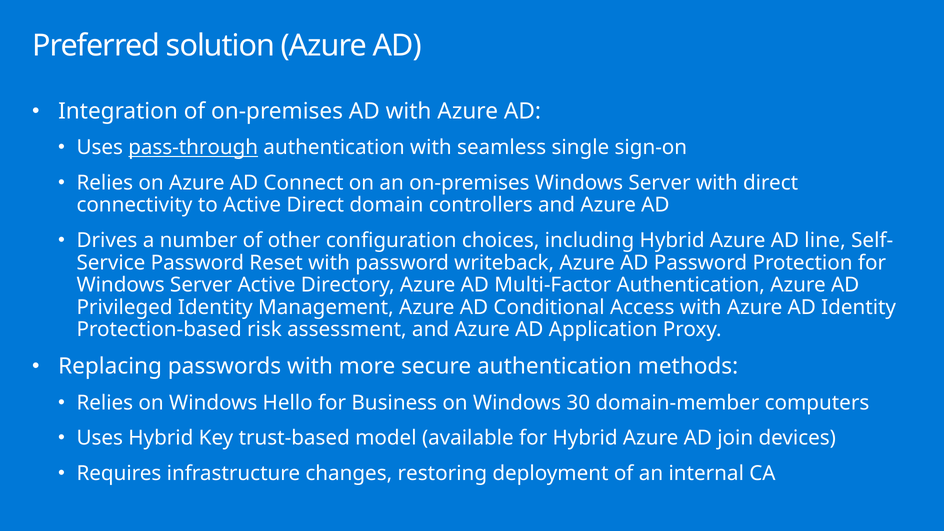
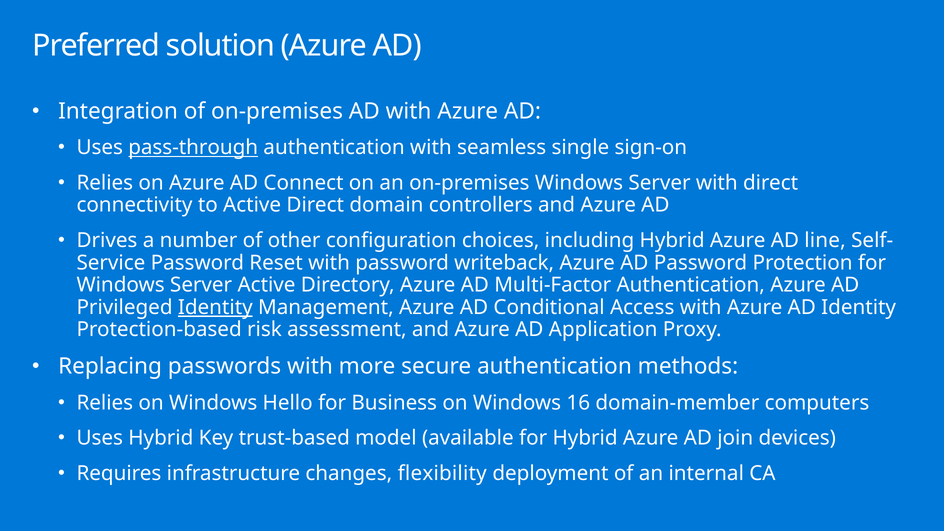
Identity at (215, 307) underline: none -> present
30: 30 -> 16
restoring: restoring -> flexibility
